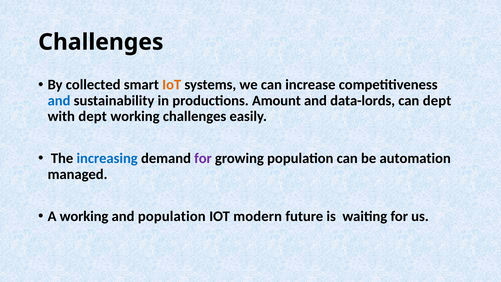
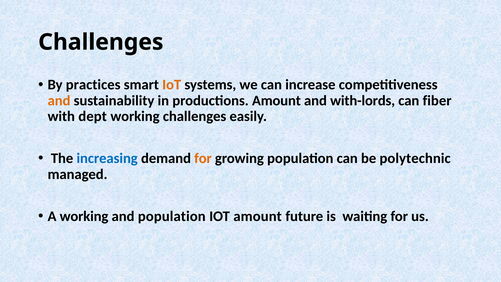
collected: collected -> practices
and at (59, 100) colour: blue -> orange
data-lords: data-lords -> with-lords
can dept: dept -> fiber
for at (203, 158) colour: purple -> orange
automation: automation -> polytechnic
IOT modern: modern -> amount
